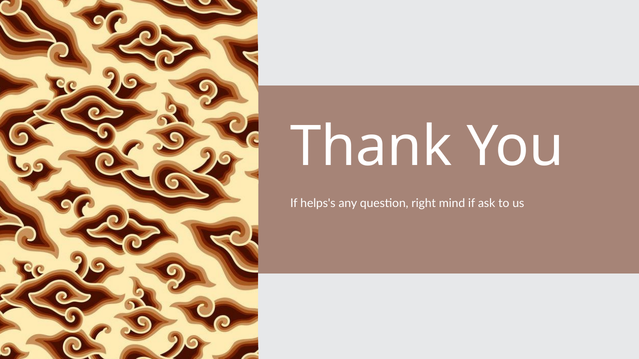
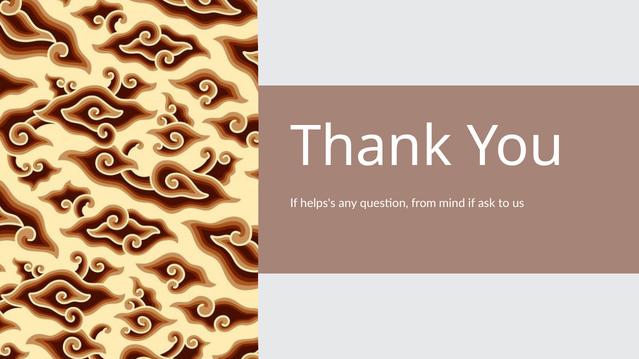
right: right -> from
